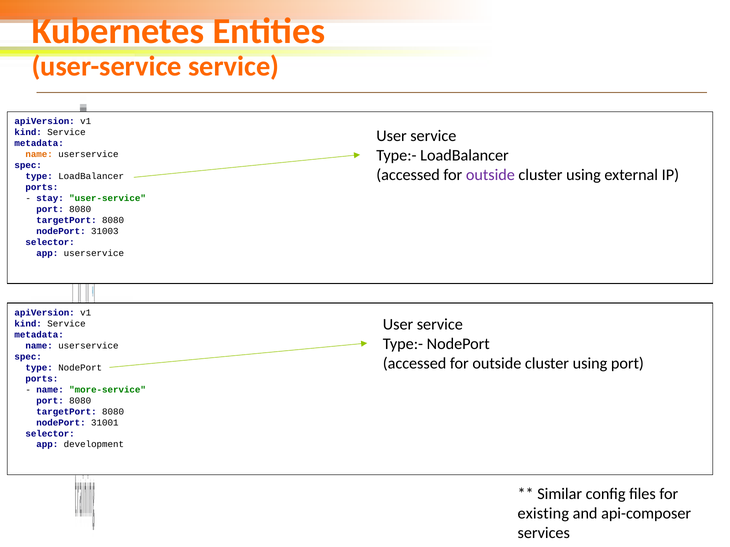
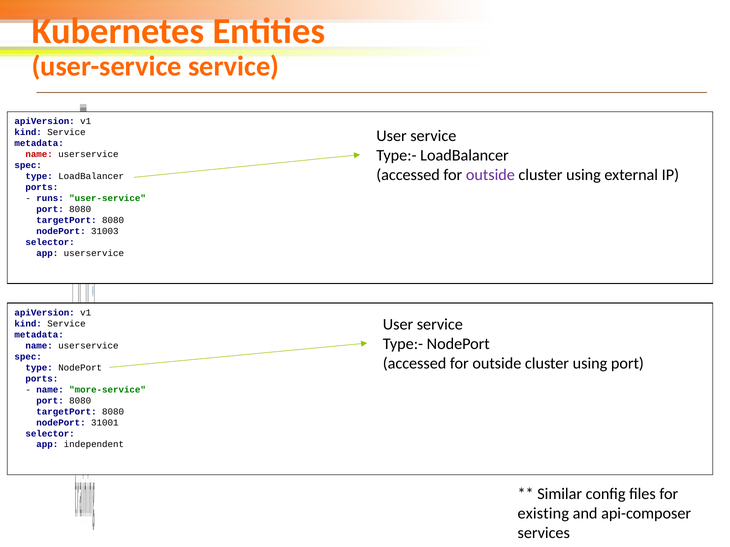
name at (39, 154) colour: orange -> red
stay: stay -> runs
development: development -> independent
